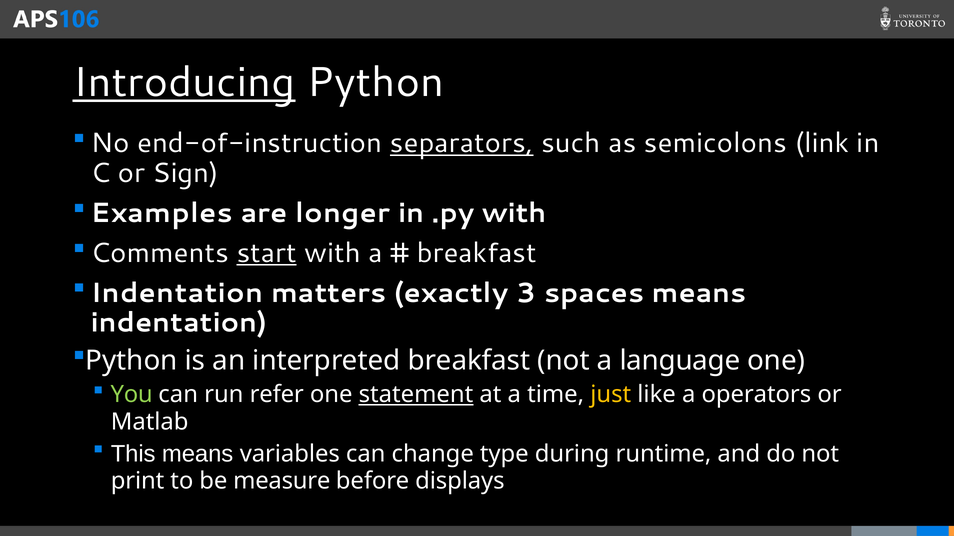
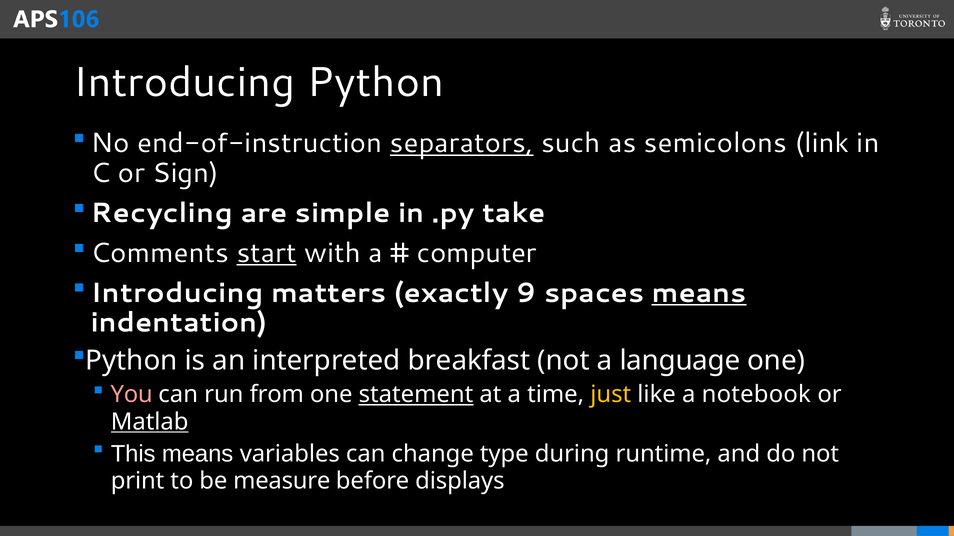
Introducing at (184, 83) underline: present -> none
Examples: Examples -> Recycling
longer: longer -> simple
.py with: with -> take
breakfast at (477, 253): breakfast -> computer
Indentation at (177, 293): Indentation -> Introducing
3: 3 -> 9
means at (699, 293) underline: none -> present
You colour: light green -> pink
refer: refer -> from
operators: operators -> notebook
Matlab underline: none -> present
